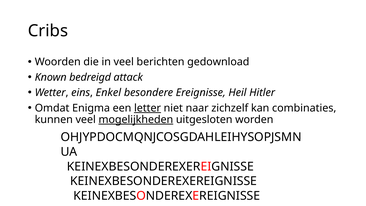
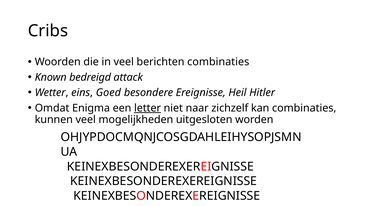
berichten gedownload: gedownload -> combinaties
Enkel: Enkel -> Goed
mogelijkheden underline: present -> none
